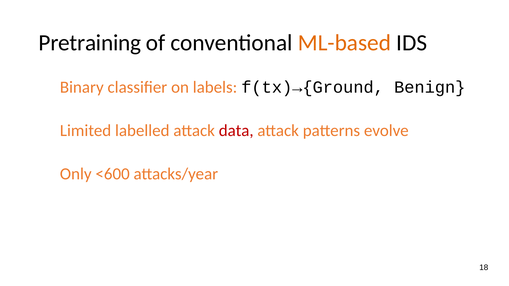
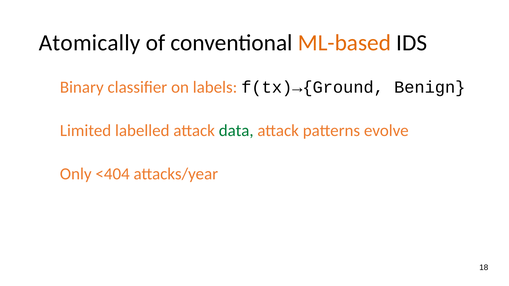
Pretraining: Pretraining -> Atomically
data colour: red -> green
<600: <600 -> <404
